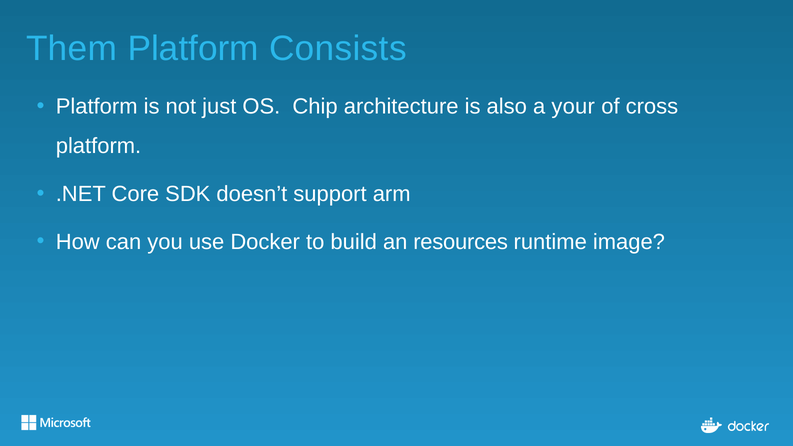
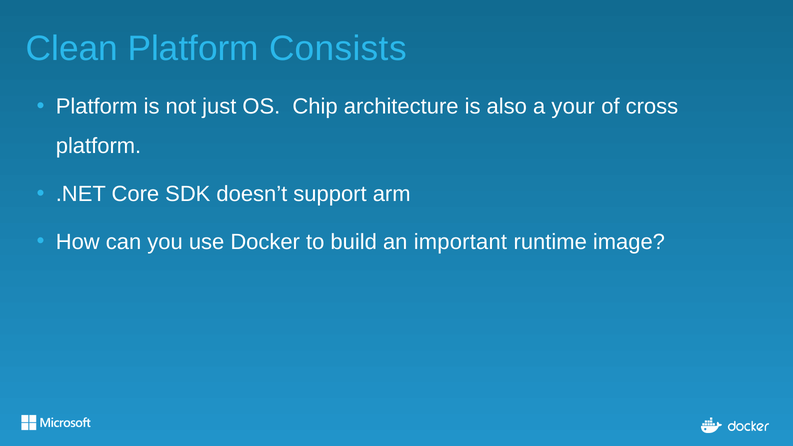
Them: Them -> Clean
resources: resources -> important
